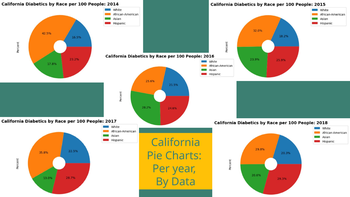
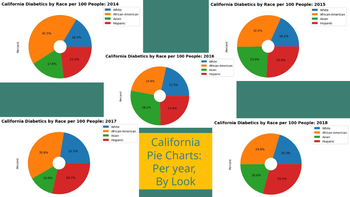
Data: Data -> Look
